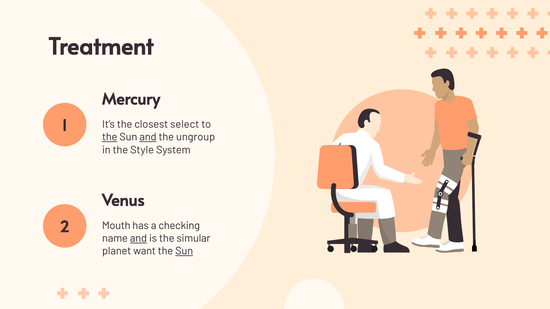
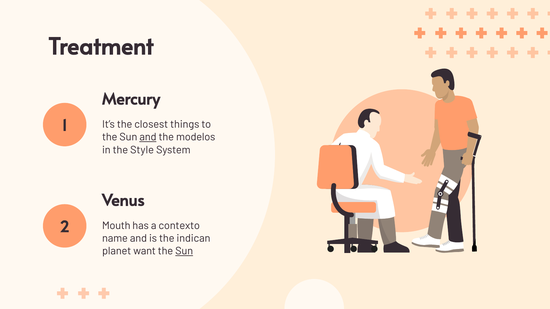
select: select -> things
the at (110, 137) underline: present -> none
ungroup: ungroup -> modelos
checking: checking -> contexto
and at (138, 239) underline: present -> none
simular: simular -> indican
